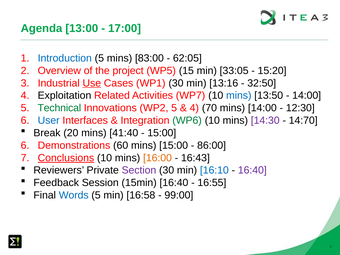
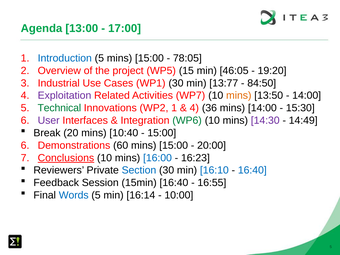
5 mins 83:00: 83:00 -> 15:00
62:05: 62:05 -> 78:05
33:05: 33:05 -> 46:05
15:20: 15:20 -> 19:20
Use underline: present -> none
13:16: 13:16 -> 13:77
32:50: 32:50 -> 84:50
Exploitation colour: black -> purple
mins at (239, 96) colour: blue -> orange
WP2 5: 5 -> 1
70: 70 -> 36
12:30: 12:30 -> 15:30
User colour: blue -> purple
14:70: 14:70 -> 14:49
41:40: 41:40 -> 10:40
86:00: 86:00 -> 20:00
16:00 colour: orange -> blue
16:43: 16:43 -> 16:23
Section colour: purple -> blue
16:40 at (252, 170) colour: purple -> blue
16:58: 16:58 -> 16:14
99:00: 99:00 -> 10:00
